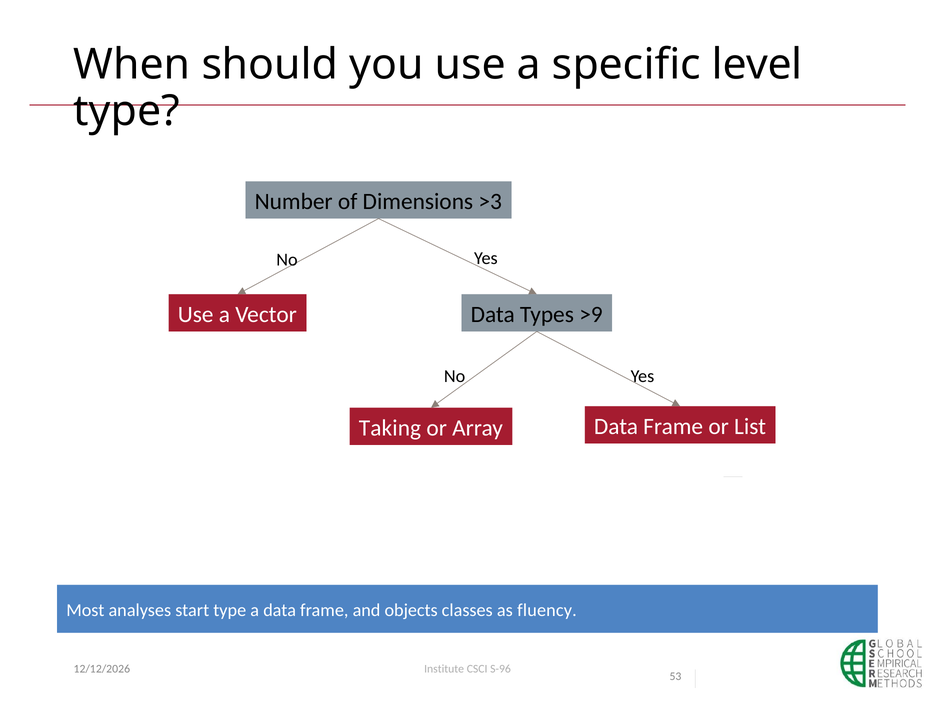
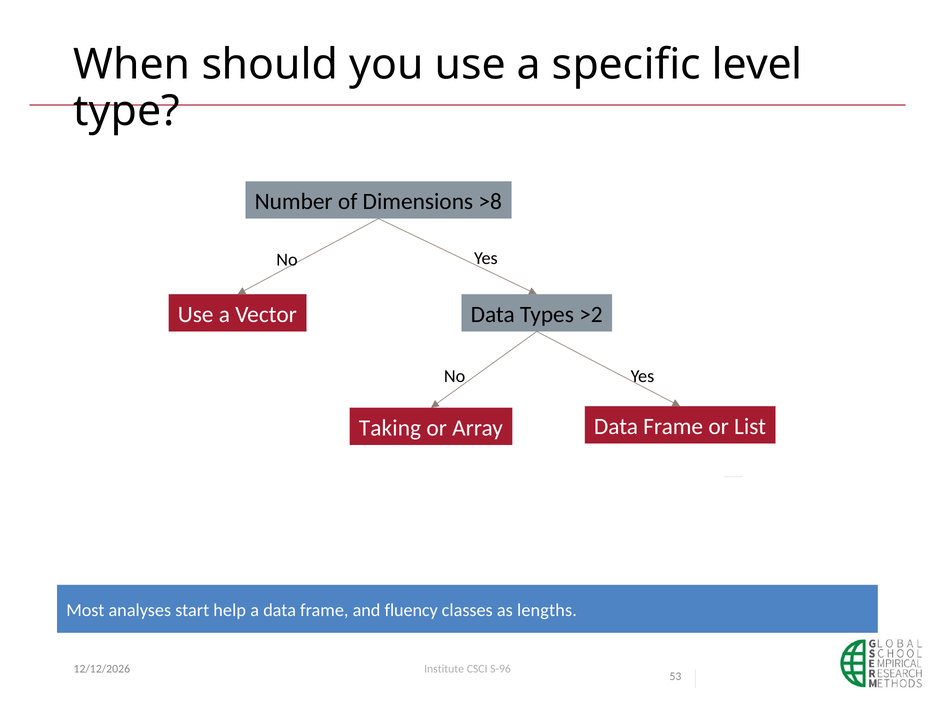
>3: >3 -> >8
>9: >9 -> >2
start type: type -> help
objects: objects -> fluency
fluency: fluency -> lengths
